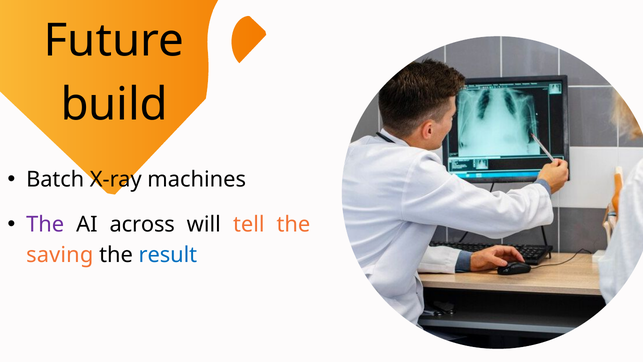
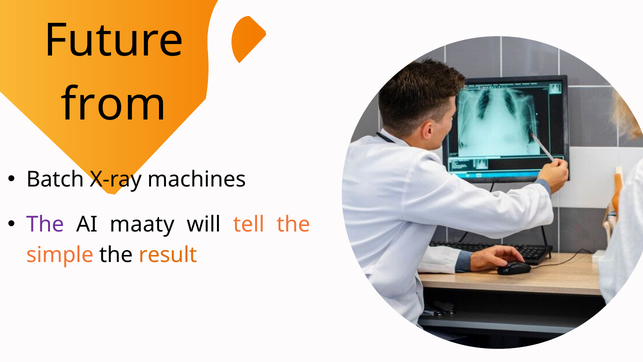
build: build -> from
across: across -> maaty
saving: saving -> simple
result colour: blue -> orange
